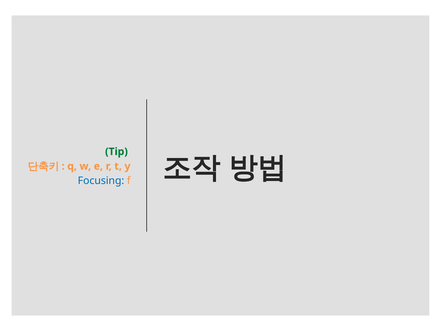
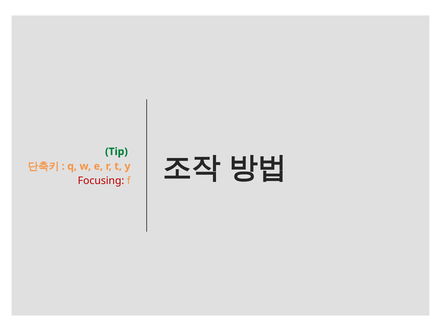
Focusing colour: blue -> red
